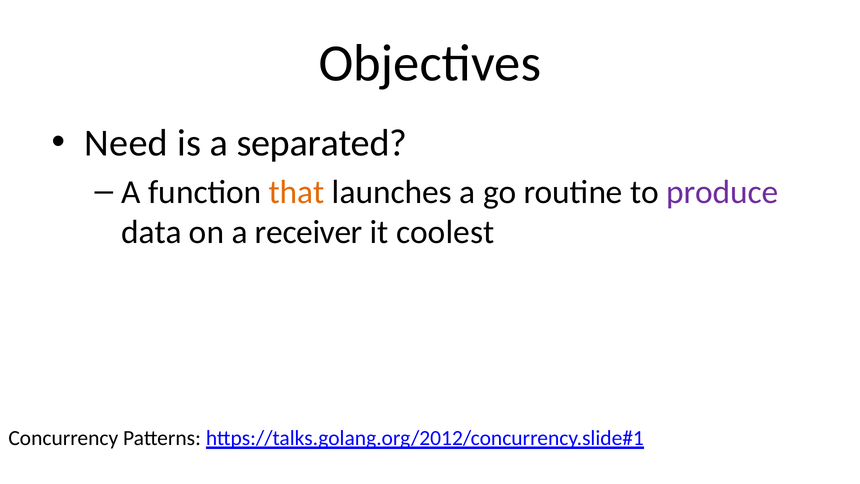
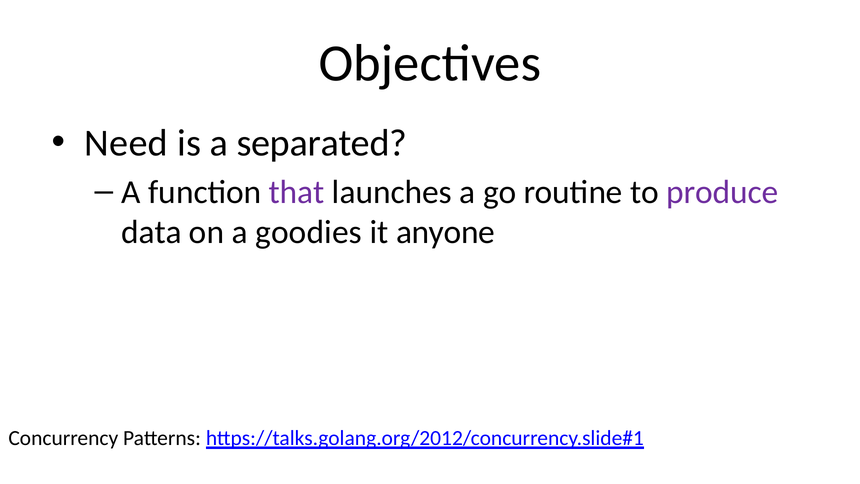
that colour: orange -> purple
receiver: receiver -> goodies
coolest: coolest -> anyone
